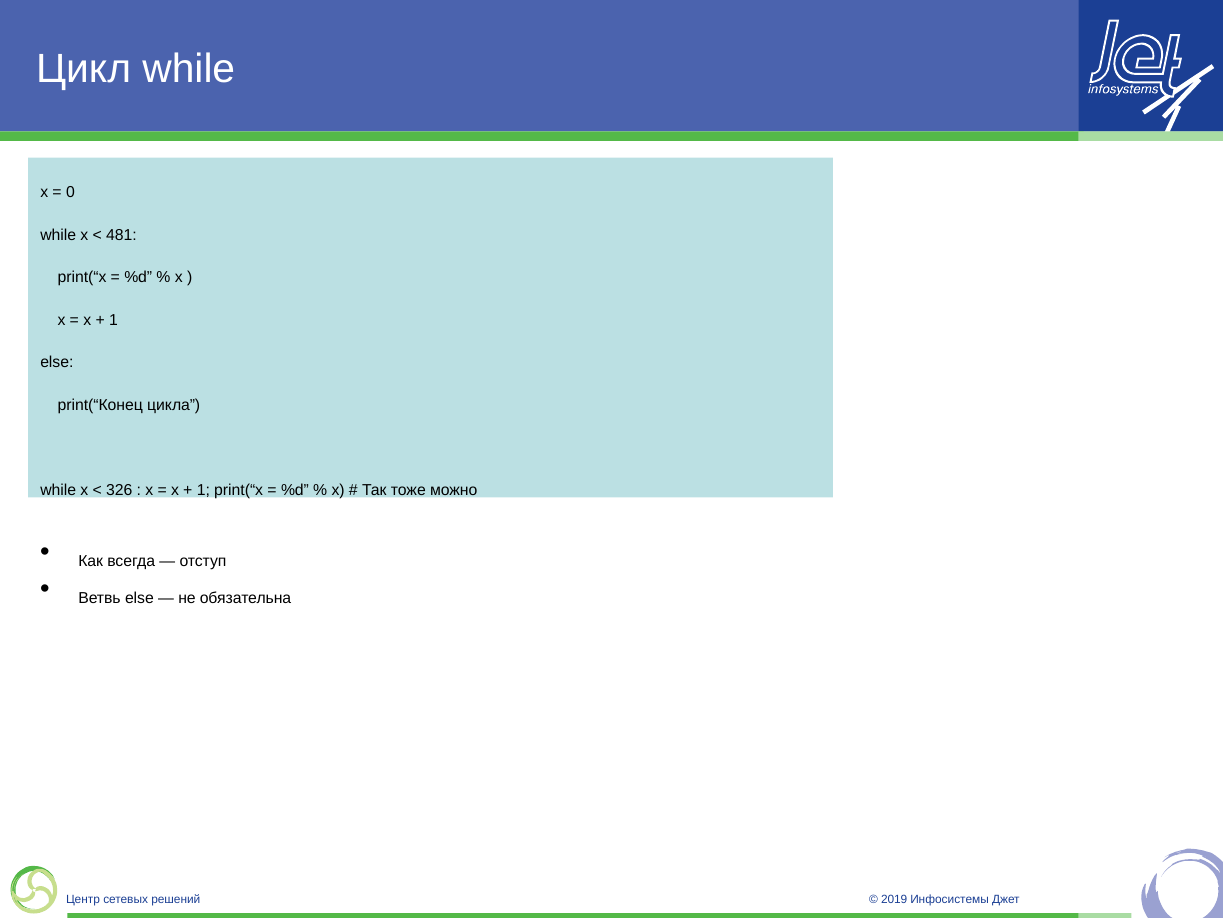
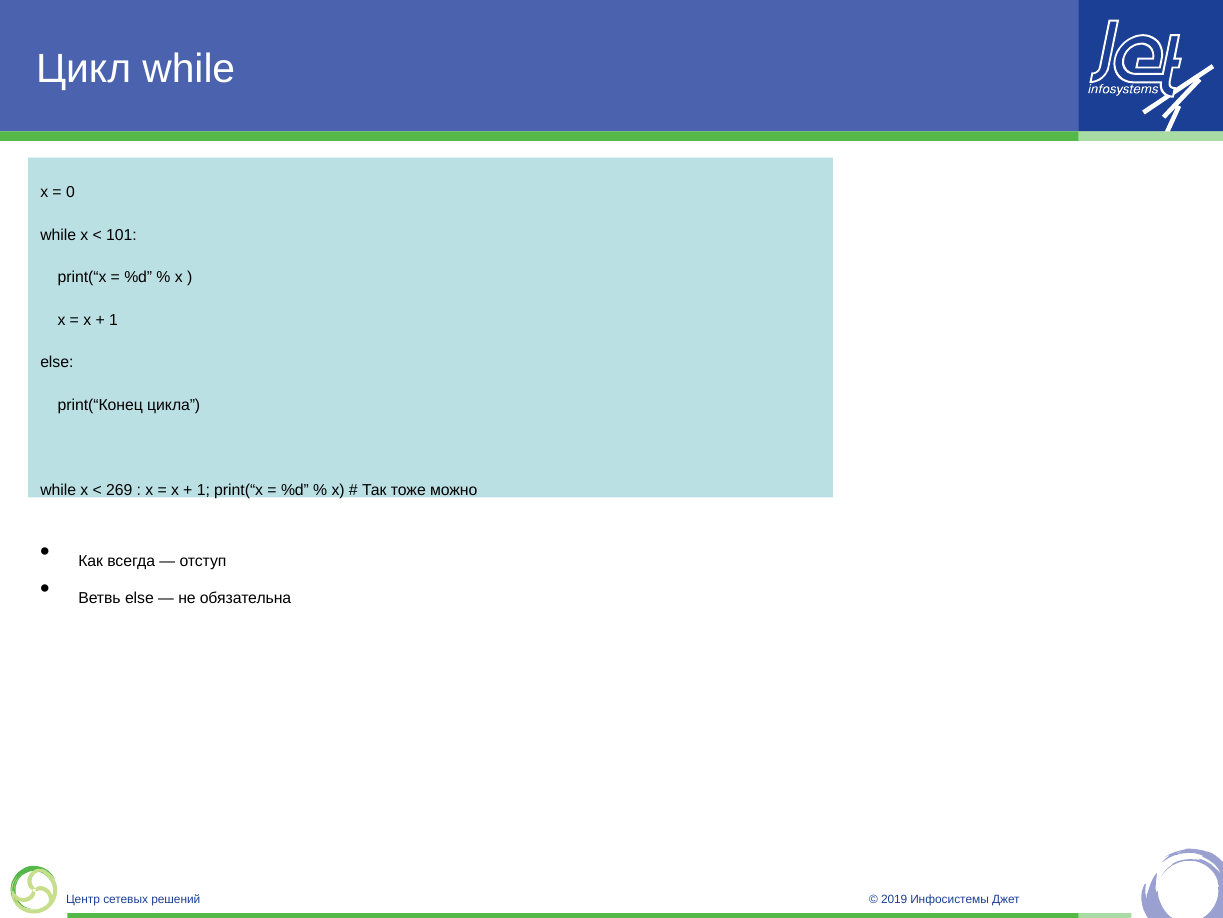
481: 481 -> 101
326: 326 -> 269
